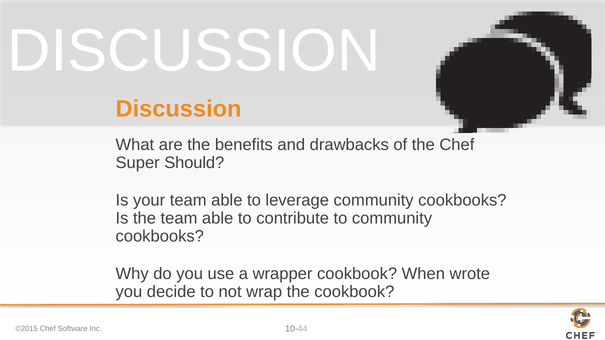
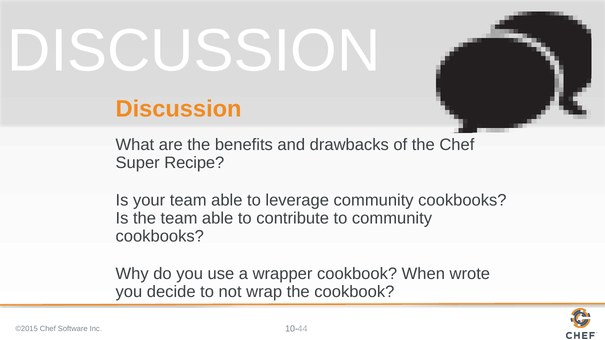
Should: Should -> Recipe
